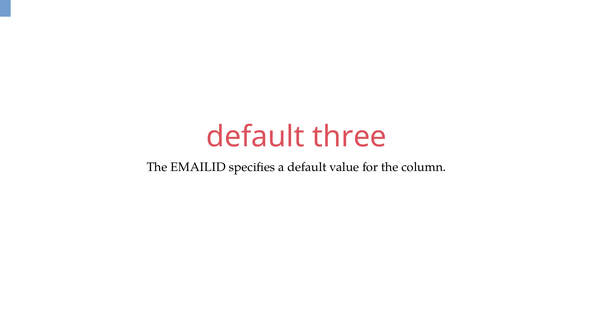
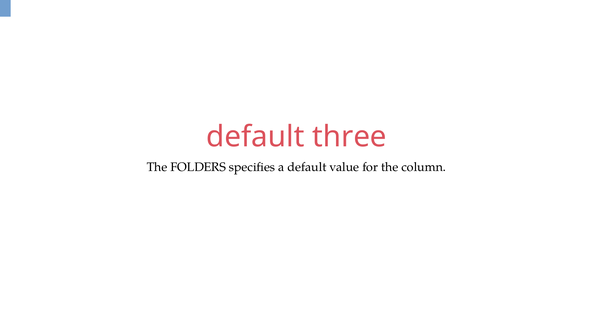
EMAILID: EMAILID -> FOLDERS
